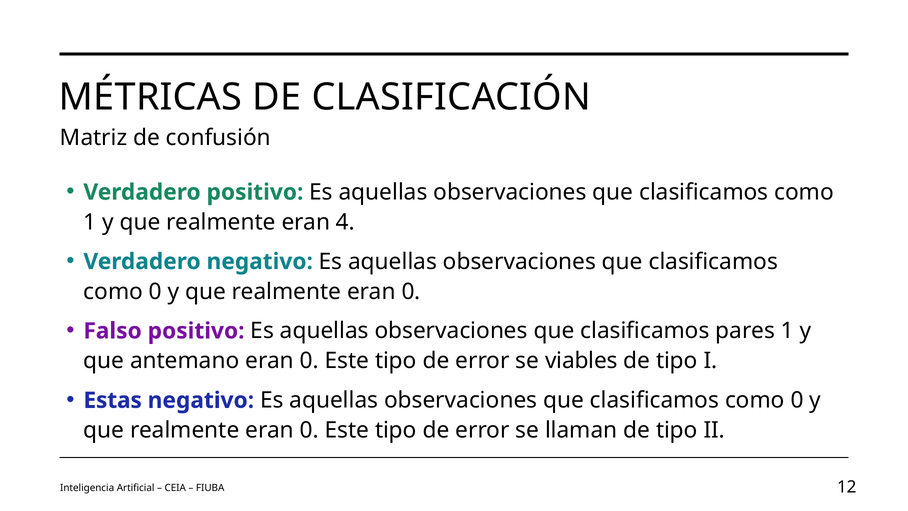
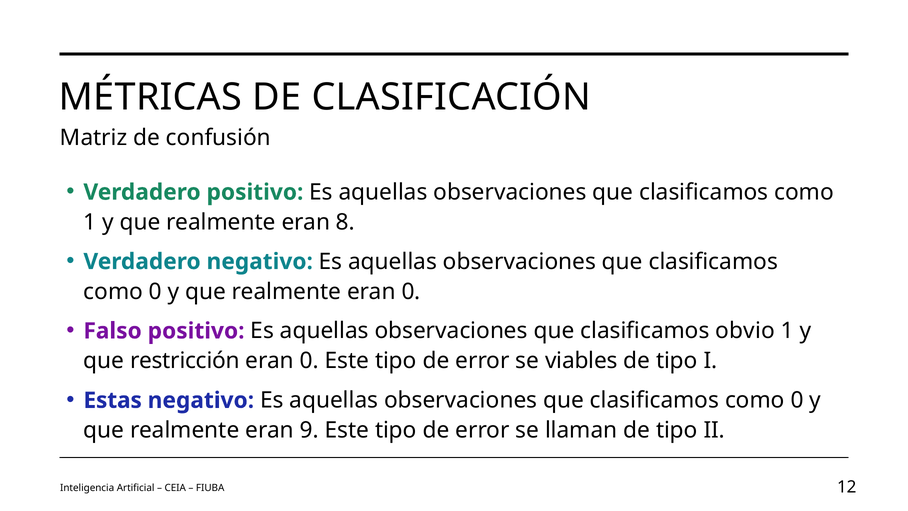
4: 4 -> 8
pares: pares -> obvio
antemano: antemano -> restricción
0 at (309, 430): 0 -> 9
